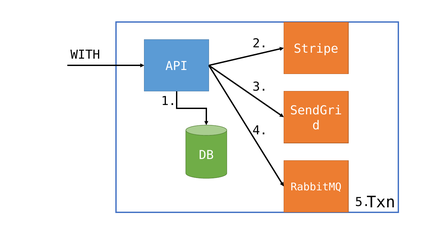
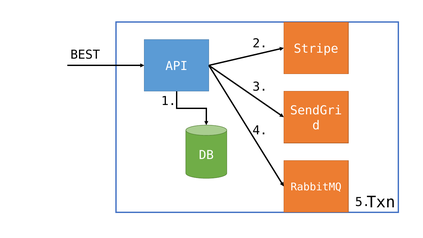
WITH: WITH -> BEST
